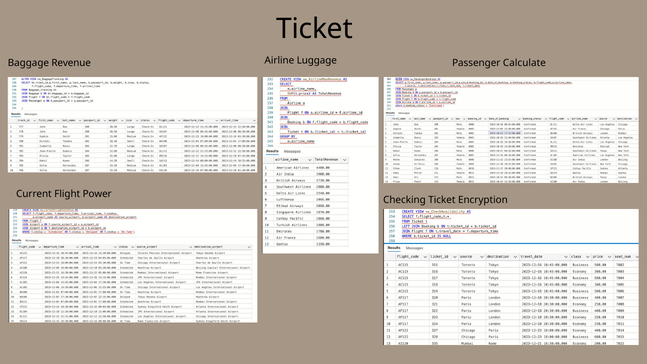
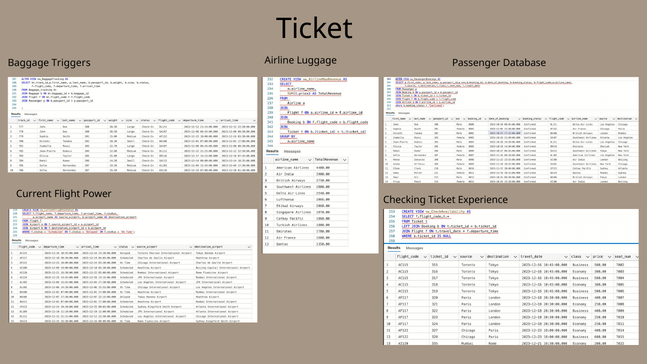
Calculate: Calculate -> Database
Revenue: Revenue -> Triggers
Encryption: Encryption -> Experience
